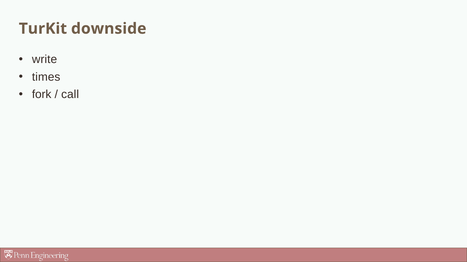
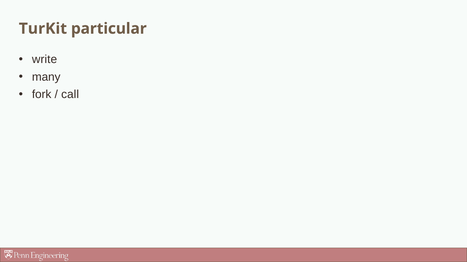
downside: downside -> particular
times: times -> many
